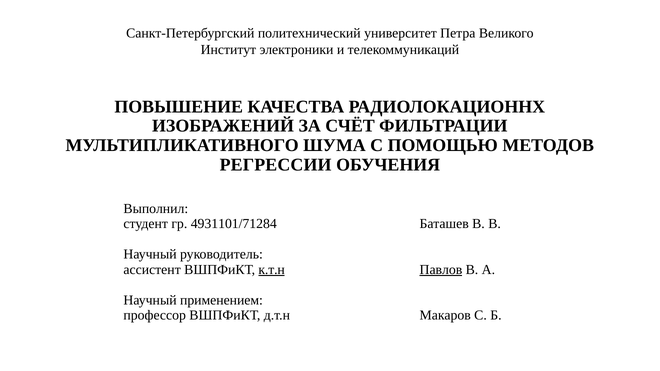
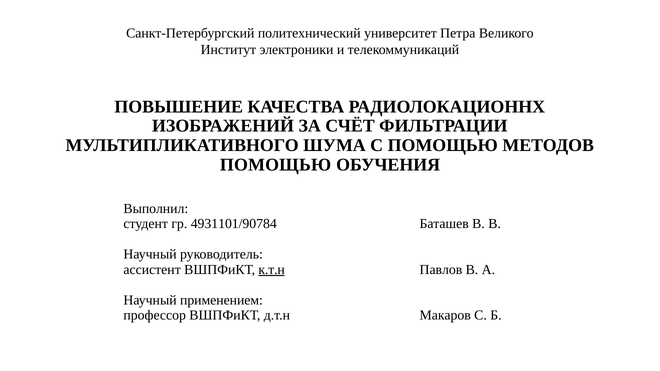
РЕГРЕССИИ at (276, 165): РЕГРЕССИИ -> ПОМОЩЬЮ
4931101/71284: 4931101/71284 -> 4931101/90784
Павлов underline: present -> none
